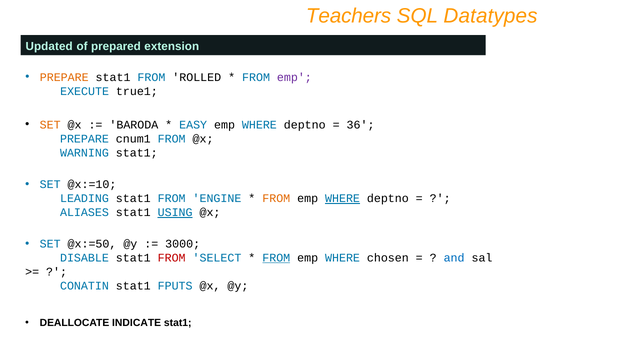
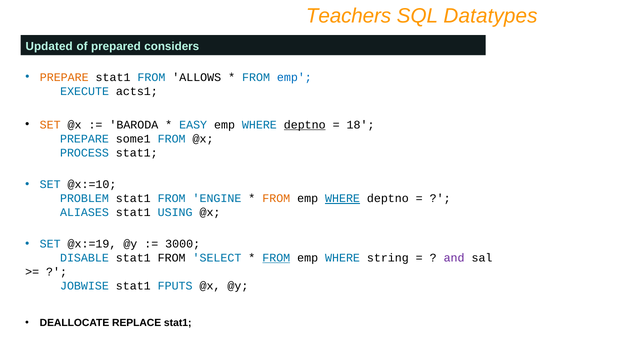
extension: extension -> considers
ROLLED: ROLLED -> ALLOWS
emp at (294, 77) colour: purple -> blue
true1: true1 -> acts1
deptno at (305, 125) underline: none -> present
36: 36 -> 18
cnum1: cnum1 -> some1
WARNING: WARNING -> PROCESS
LEADING: LEADING -> PROBLEM
USING underline: present -> none
@x:=50: @x:=50 -> @x:=19
FROM at (172, 258) colour: red -> black
chosen: chosen -> string
and colour: blue -> purple
CONATIN: CONATIN -> JOBWISE
INDICATE: INDICATE -> REPLACE
